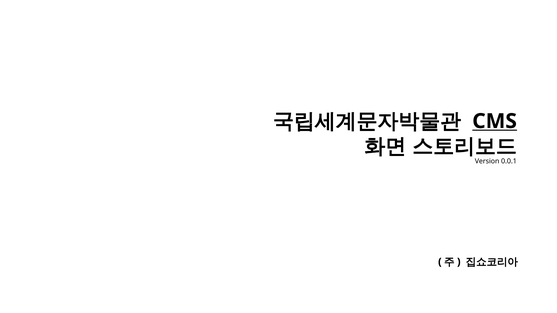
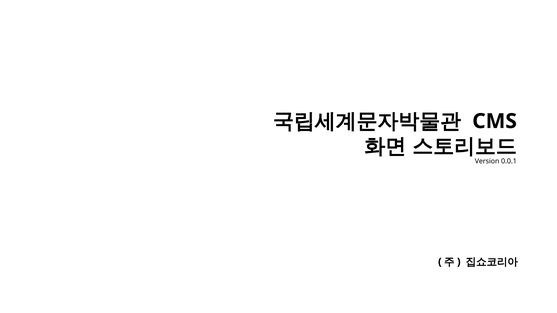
CMS underline: present -> none
